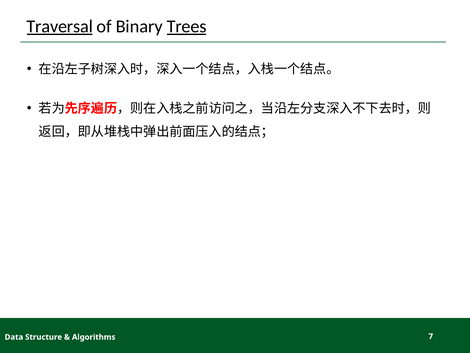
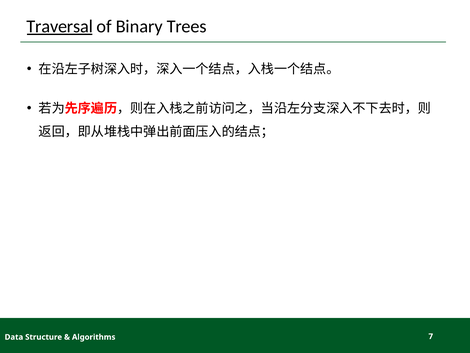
Trees underline: present -> none
